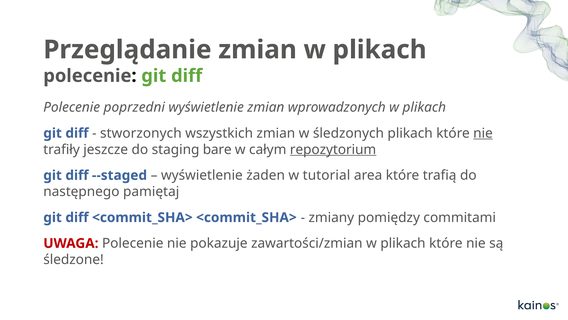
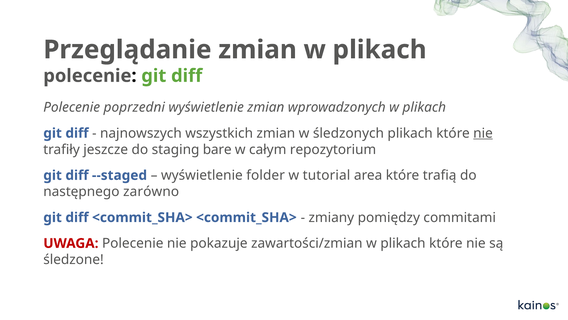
stworzonych: stworzonych -> najnowszych
repozytorium underline: present -> none
żaden: żaden -> folder
pamiętaj: pamiętaj -> zarówno
